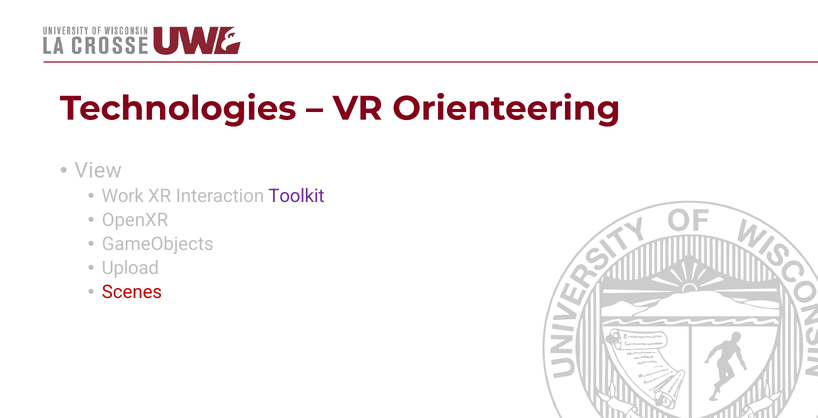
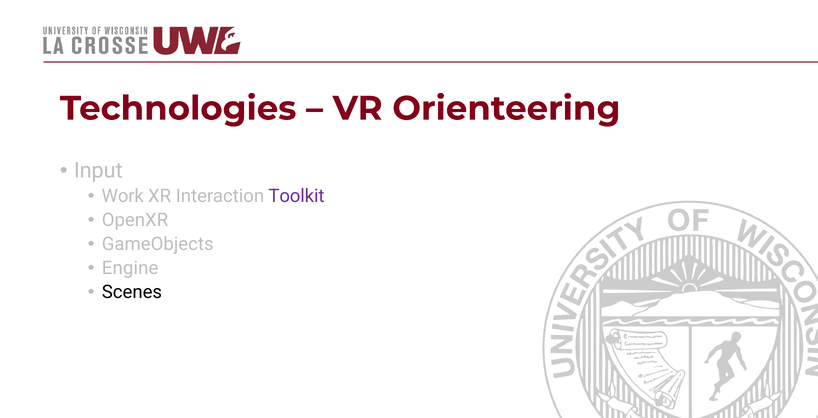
View: View -> Input
Upload: Upload -> Engine
Scenes colour: red -> black
